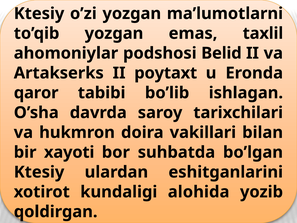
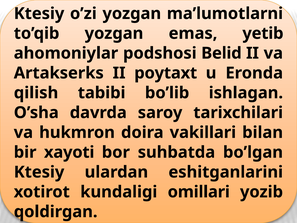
taxlil: taxlil -> yetib
qaror: qaror -> qilish
alohida: alohida -> omillari
